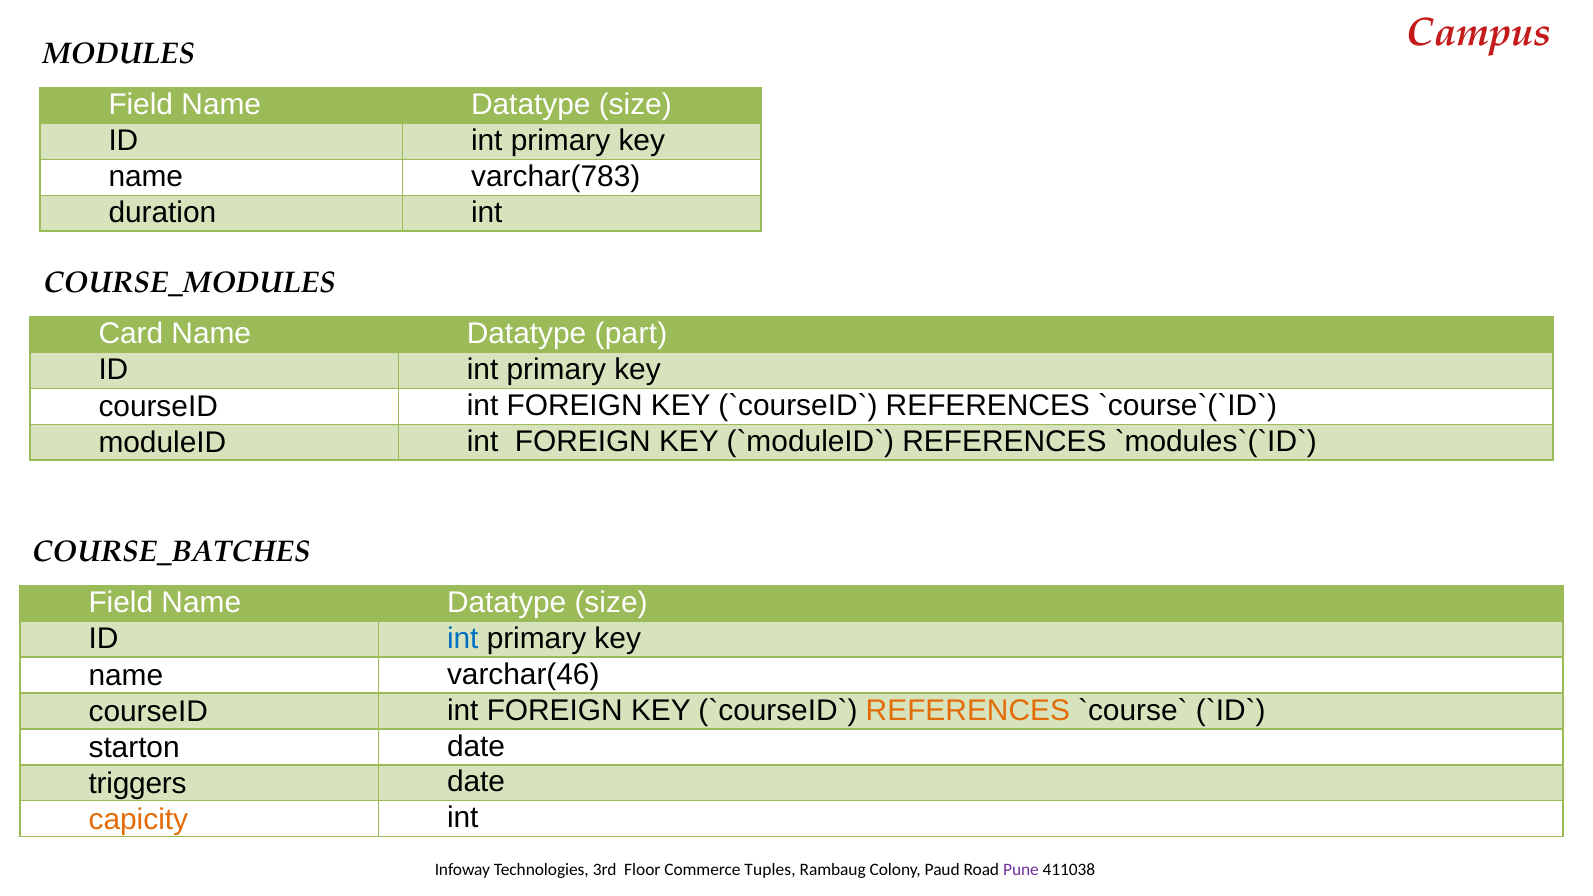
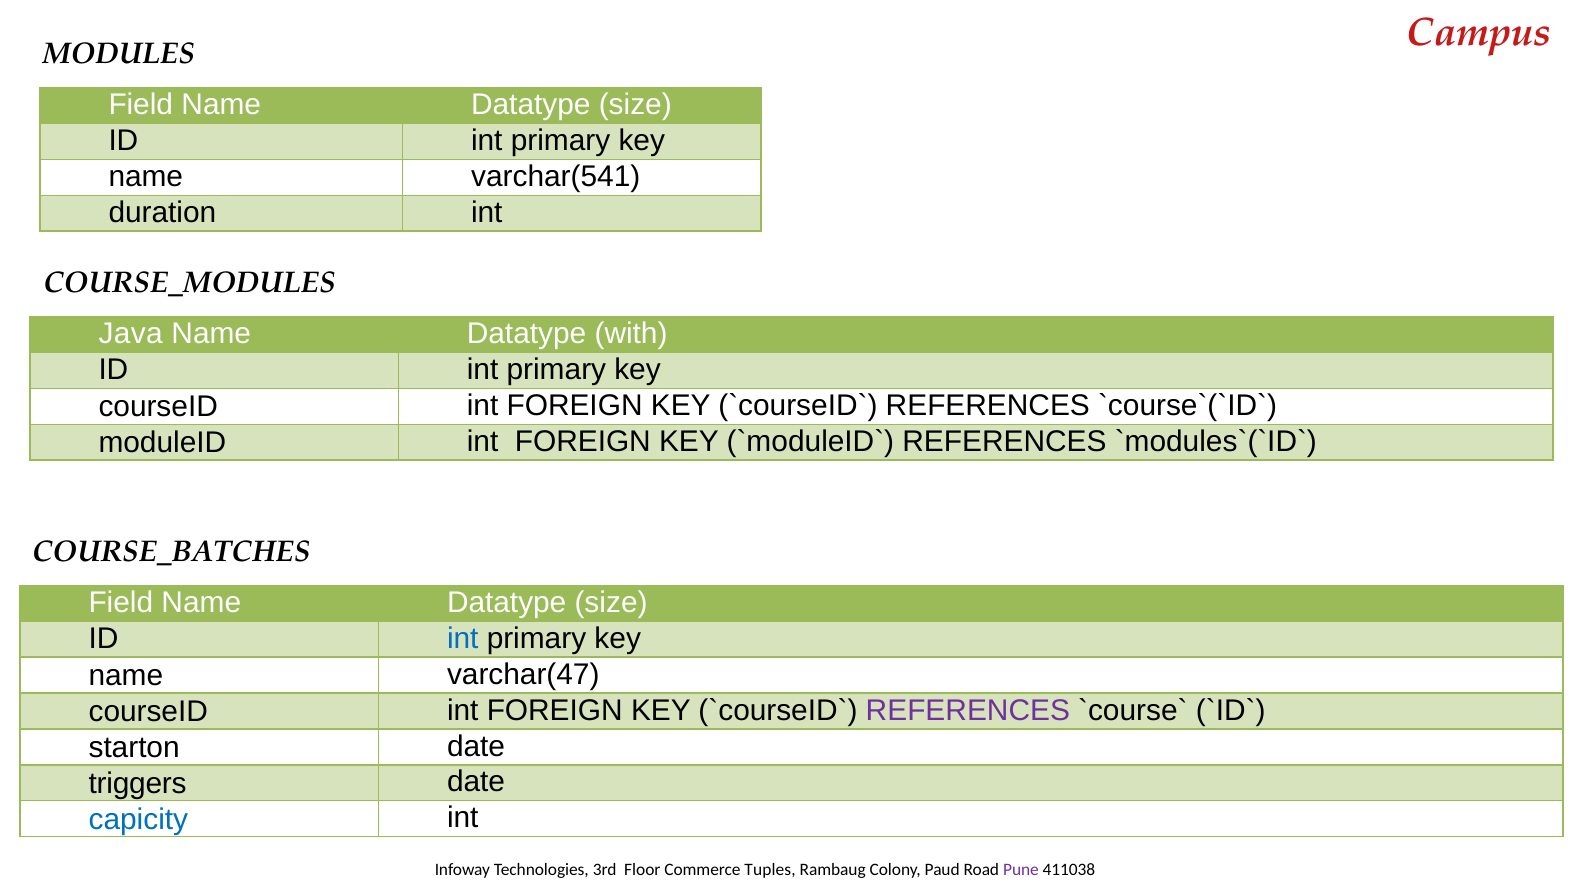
varchar(783: varchar(783 -> varchar(541
Card: Card -> Java
part: part -> with
varchar(46: varchar(46 -> varchar(47
REFERENCES at (968, 710) colour: orange -> purple
capicity colour: orange -> blue
